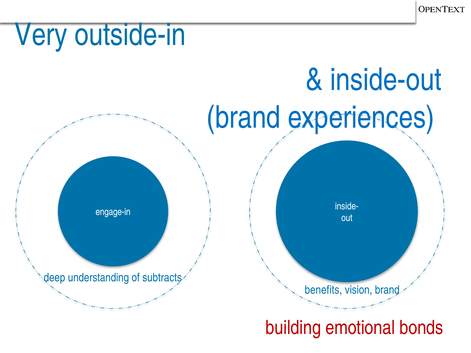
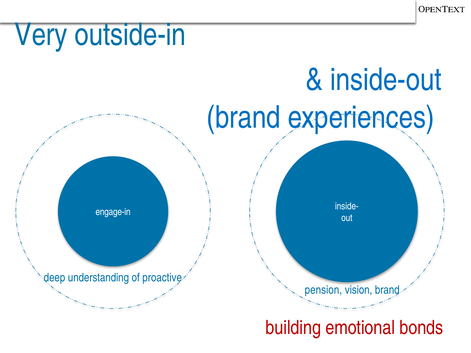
subtracts: subtracts -> proactive
benefits: benefits -> pension
